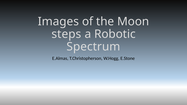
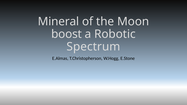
Images: Images -> Mineral
steps: steps -> boost
